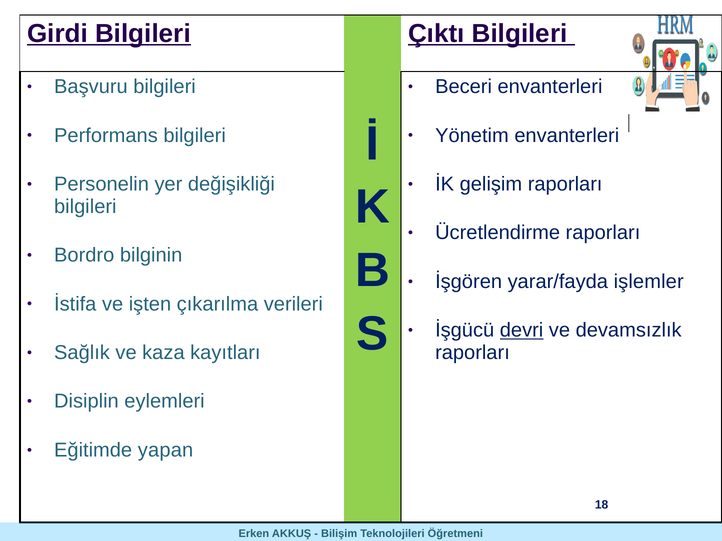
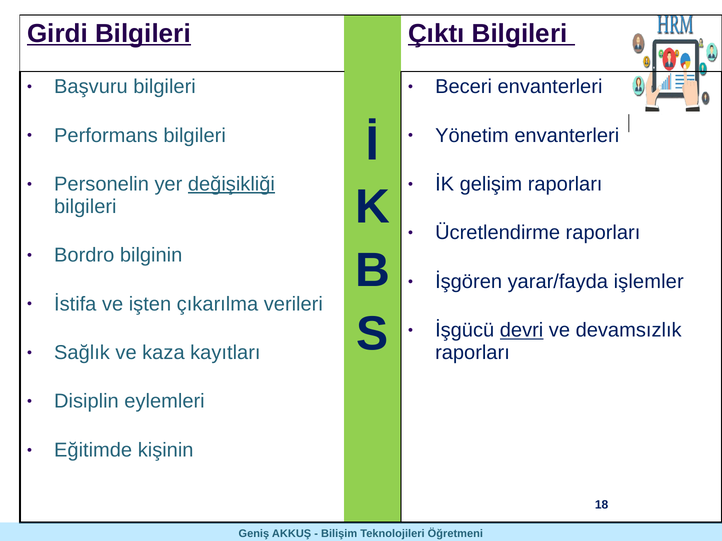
değişikliği underline: none -> present
yapan: yapan -> kişinin
Erken: Erken -> Geniş
